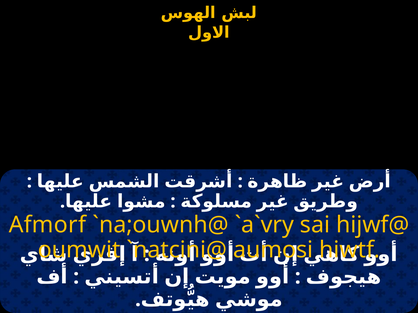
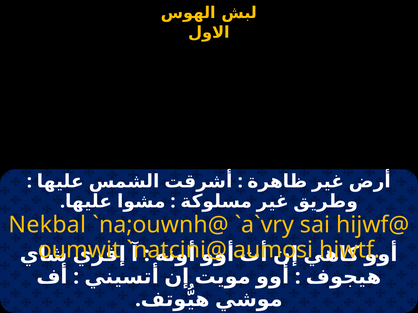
Afmorf: Afmorf -> Nekbal
